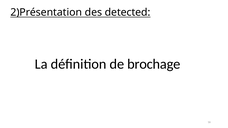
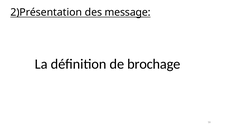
detected: detected -> message
